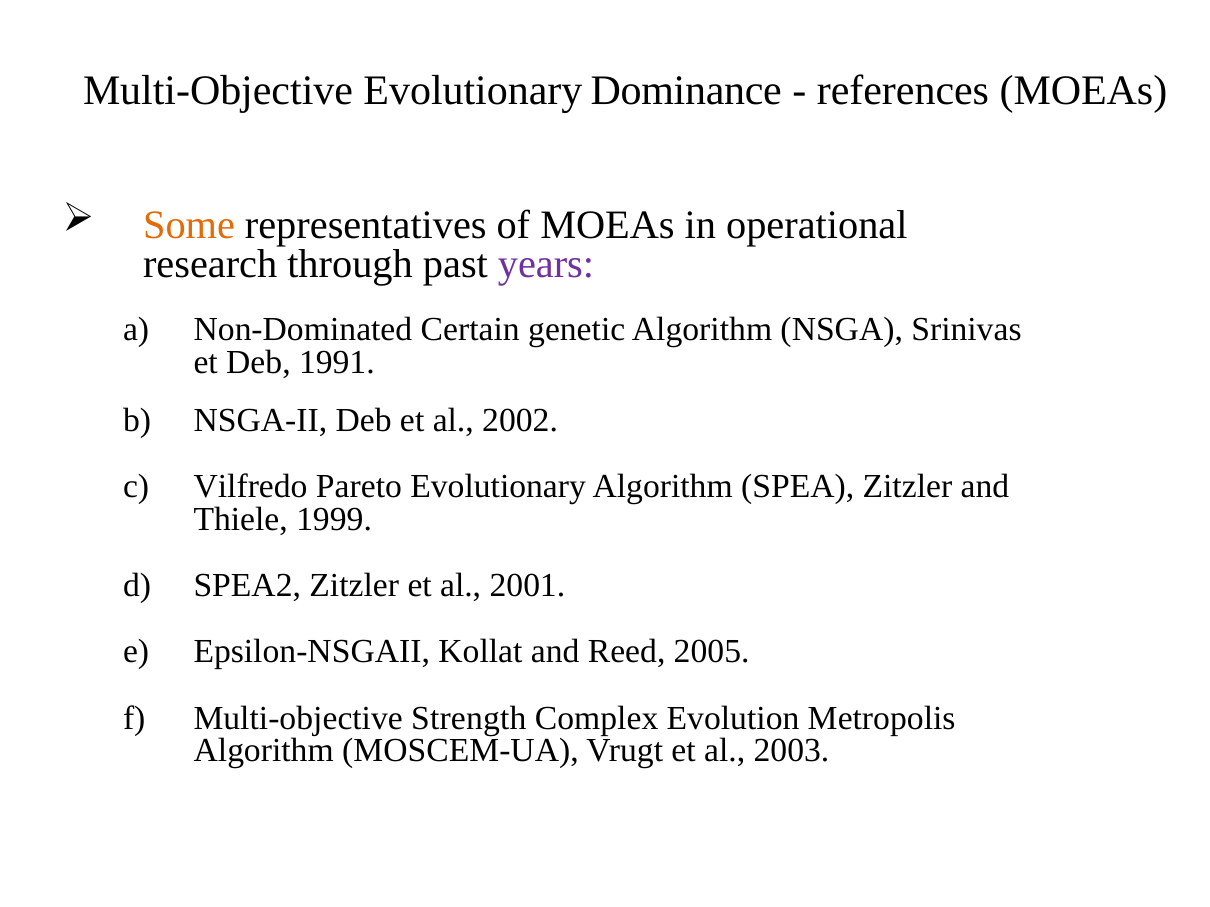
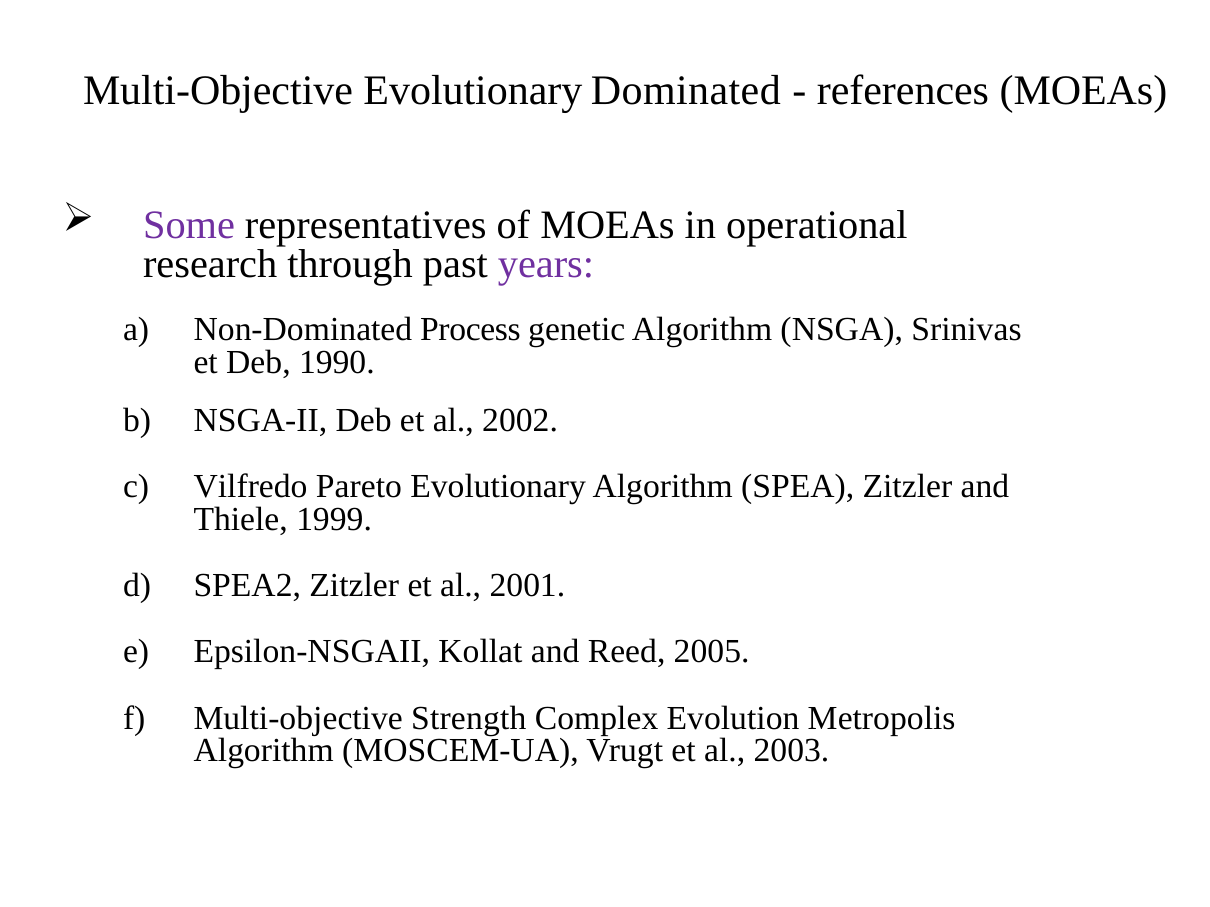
Dominance: Dominance -> Dominated
Some colour: orange -> purple
Certain: Certain -> Process
1991: 1991 -> 1990
